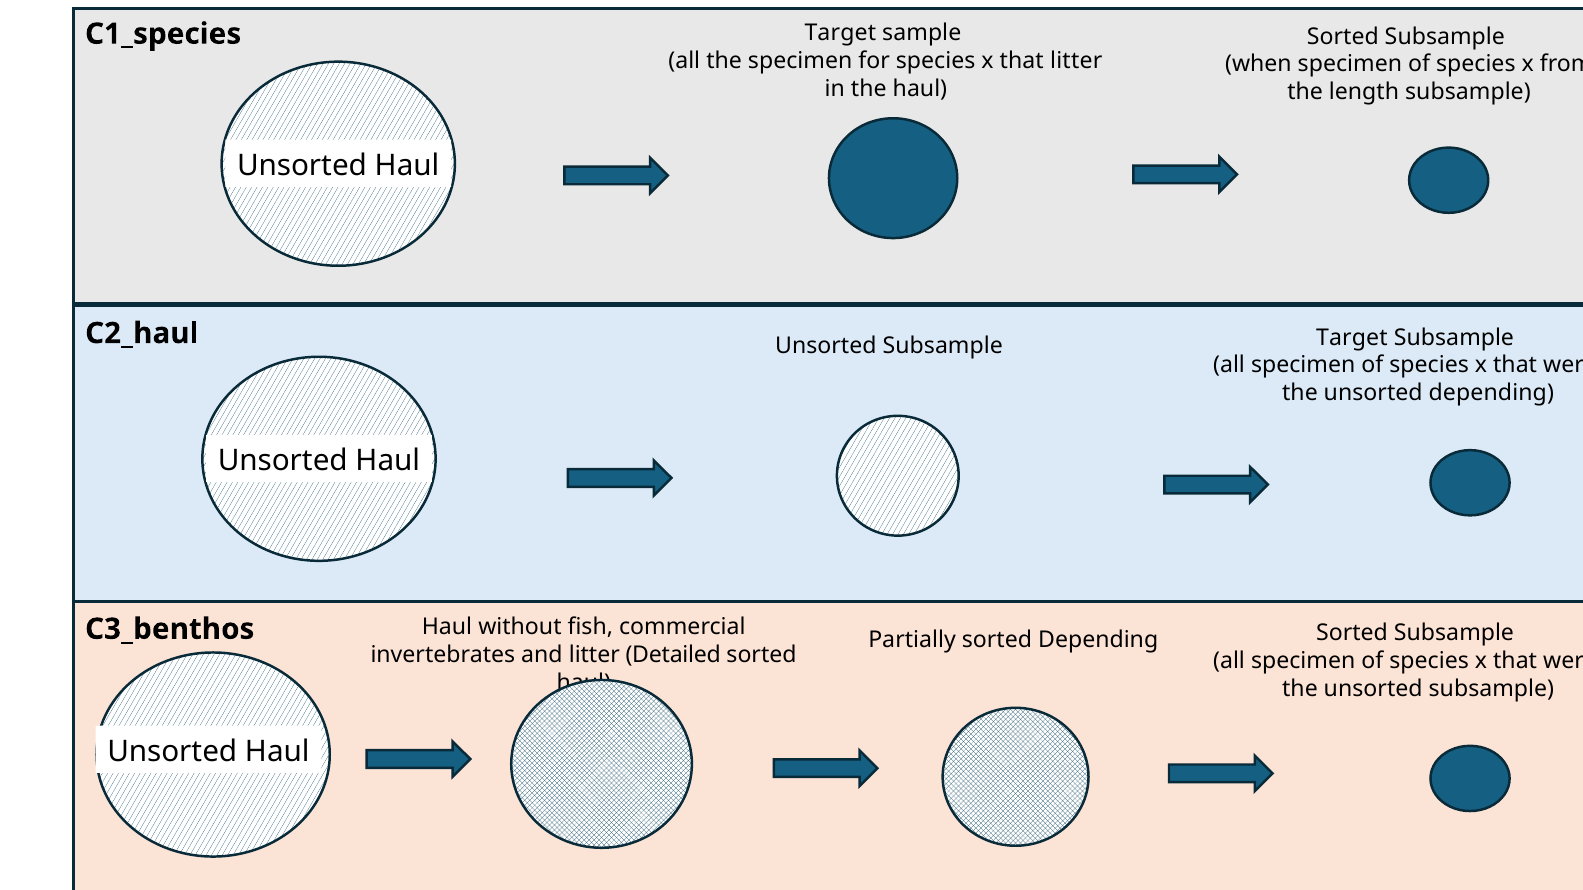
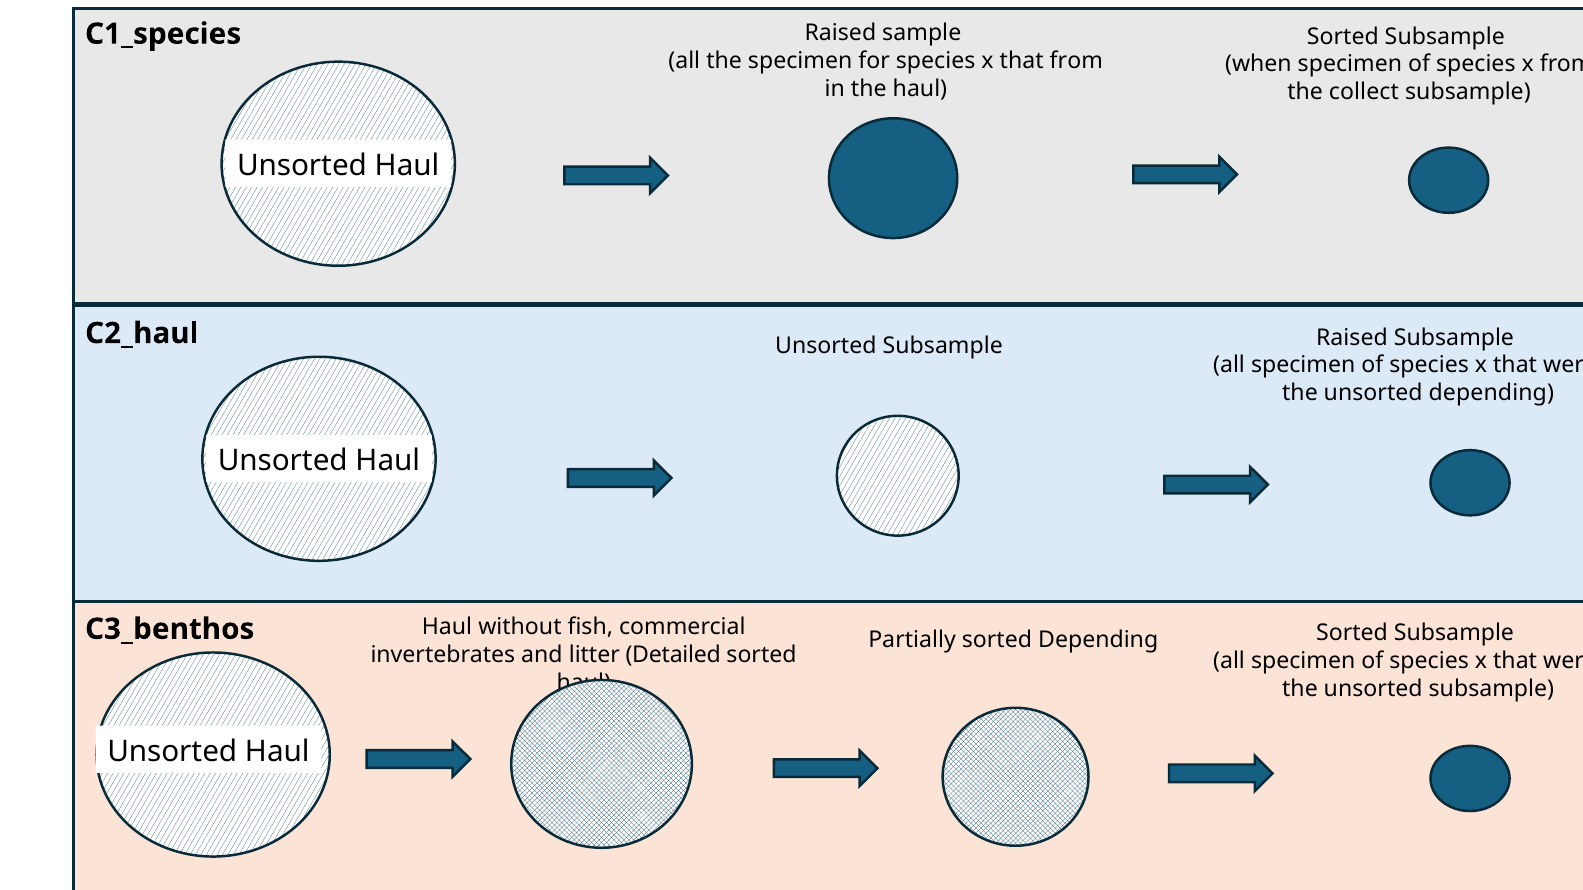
Target at (840, 33): Target -> Raised
that litter: litter -> from
length: length -> collect
Target at (1352, 338): Target -> Raised
